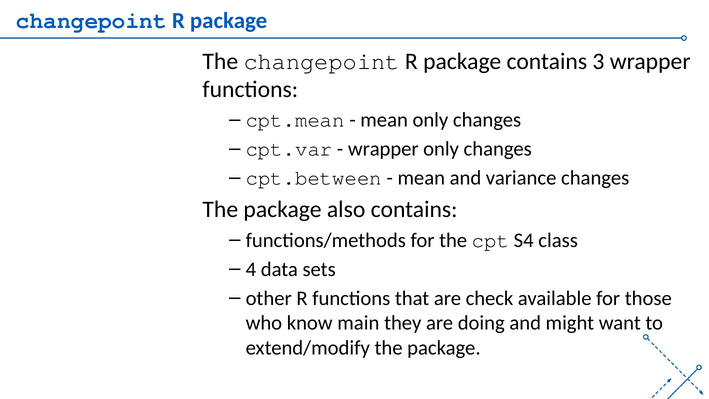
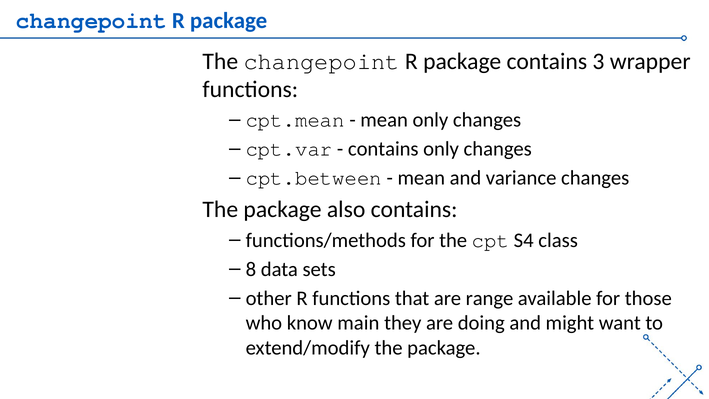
wrapper at (383, 149): wrapper -> contains
4: 4 -> 8
check: check -> range
